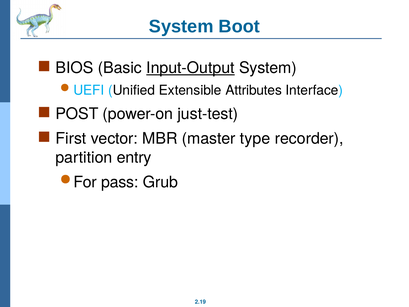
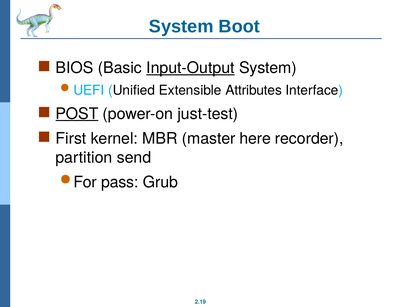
POST underline: none -> present
vector: vector -> kernel
type: type -> here
entry: entry -> send
